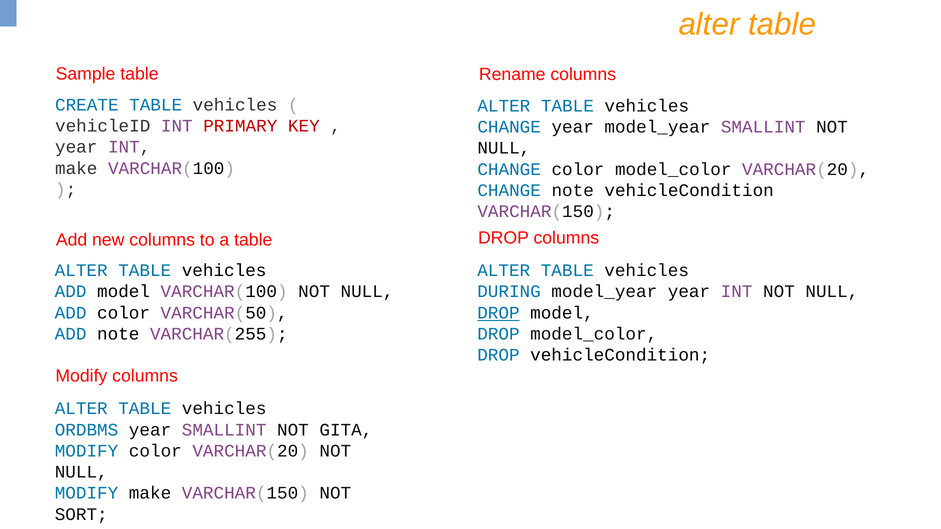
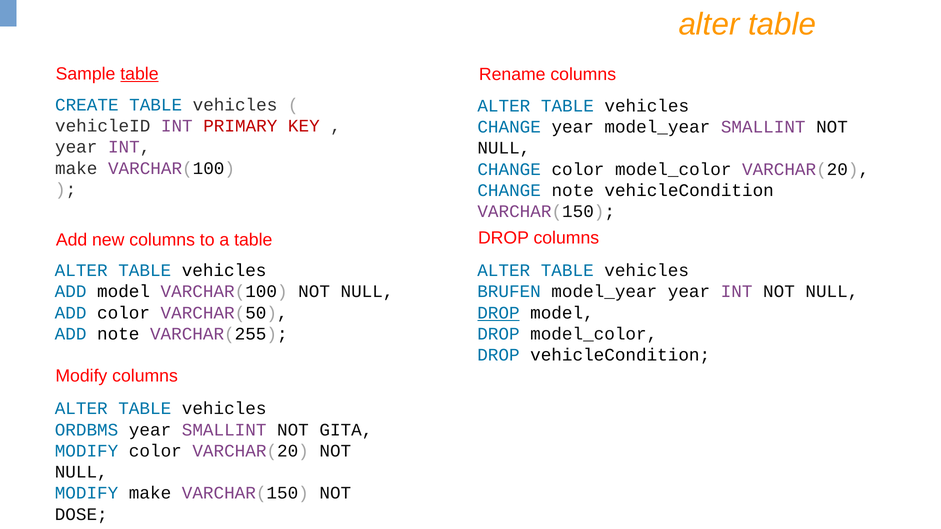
table at (139, 74) underline: none -> present
DURING: DURING -> BRUFEN
SORT: SORT -> DOSE
